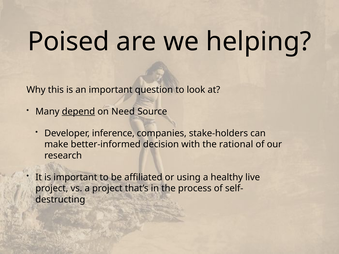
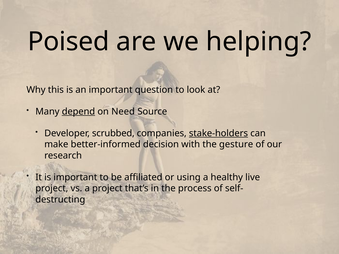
inference: inference -> scrubbed
stake-holders underline: none -> present
rational: rational -> gesture
